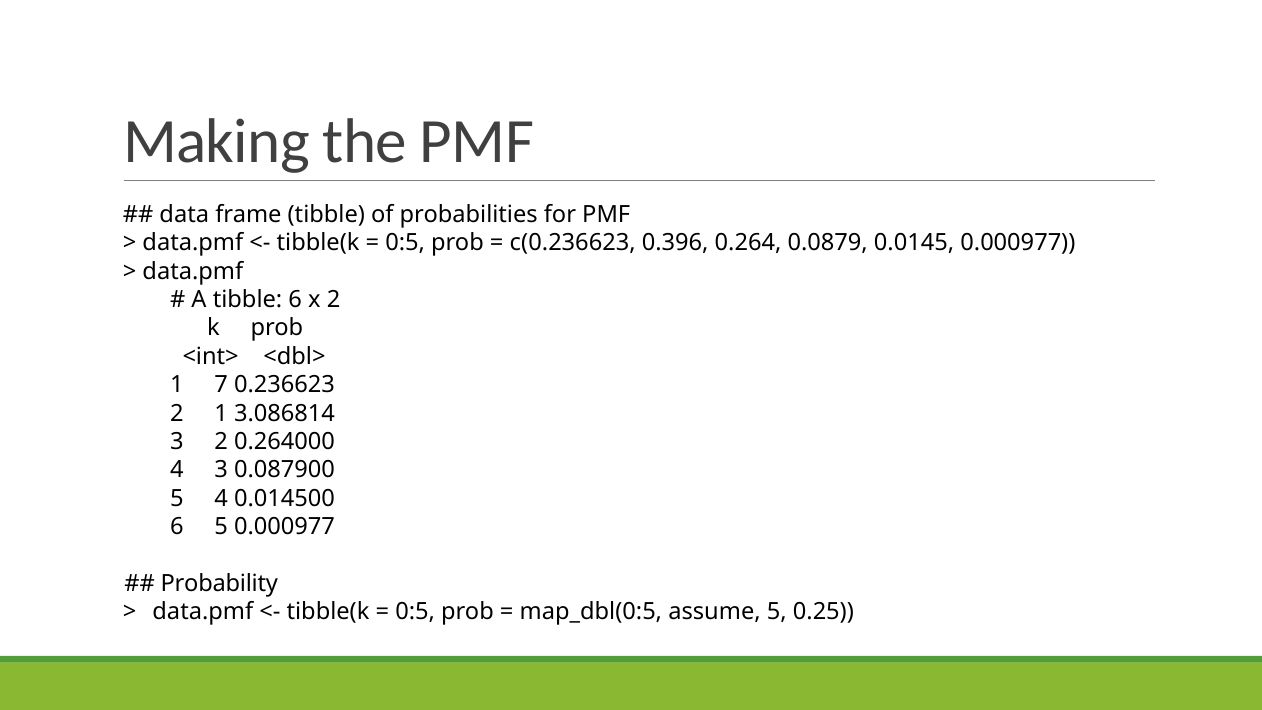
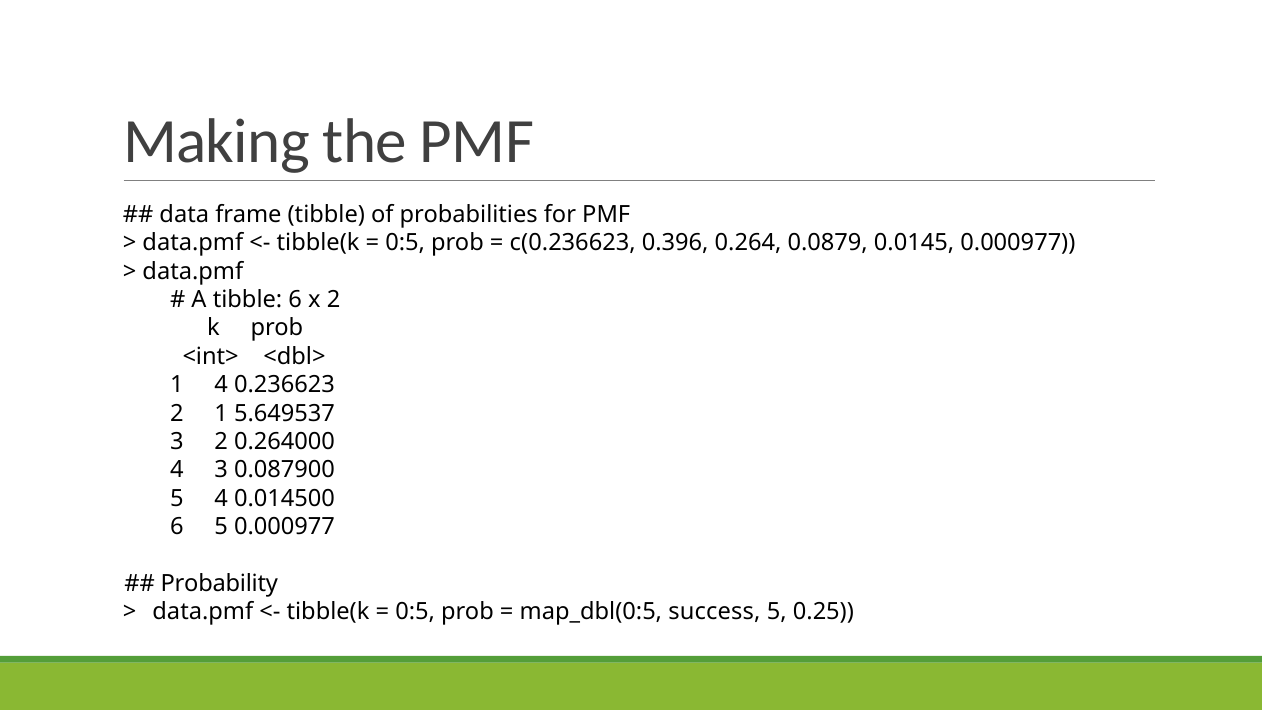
1 7: 7 -> 4
3.086814: 3.086814 -> 5.649537
assume: assume -> success
